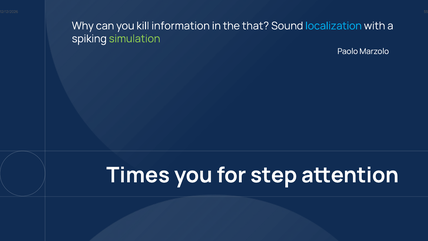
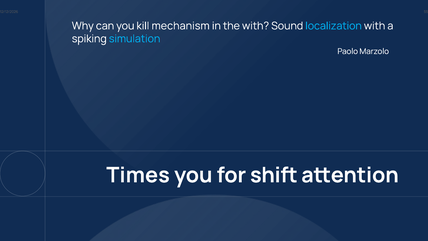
information: information -> mechanism
the that: that -> with
simulation colour: light green -> light blue
step: step -> shift
